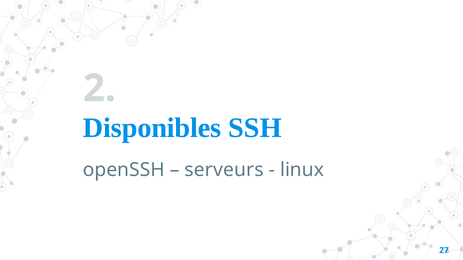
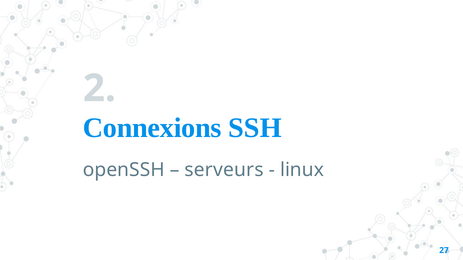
Disponibles: Disponibles -> Connexions
